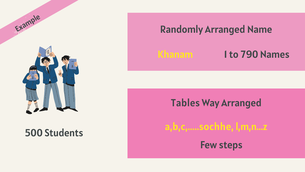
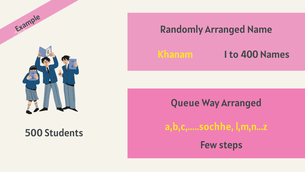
790: 790 -> 400
Tables: Tables -> Queue
